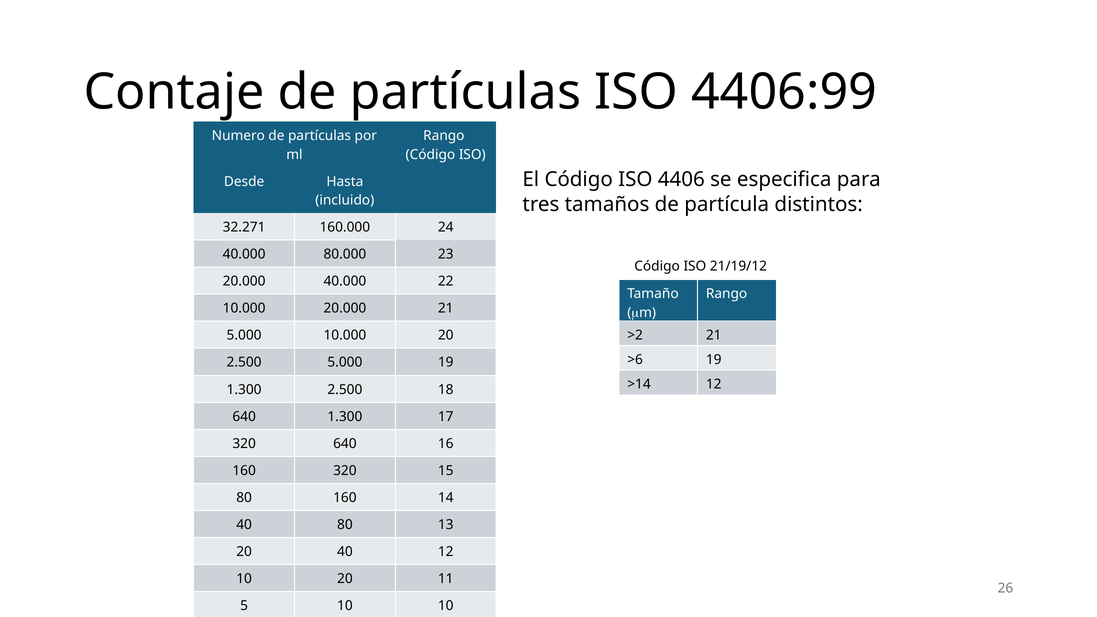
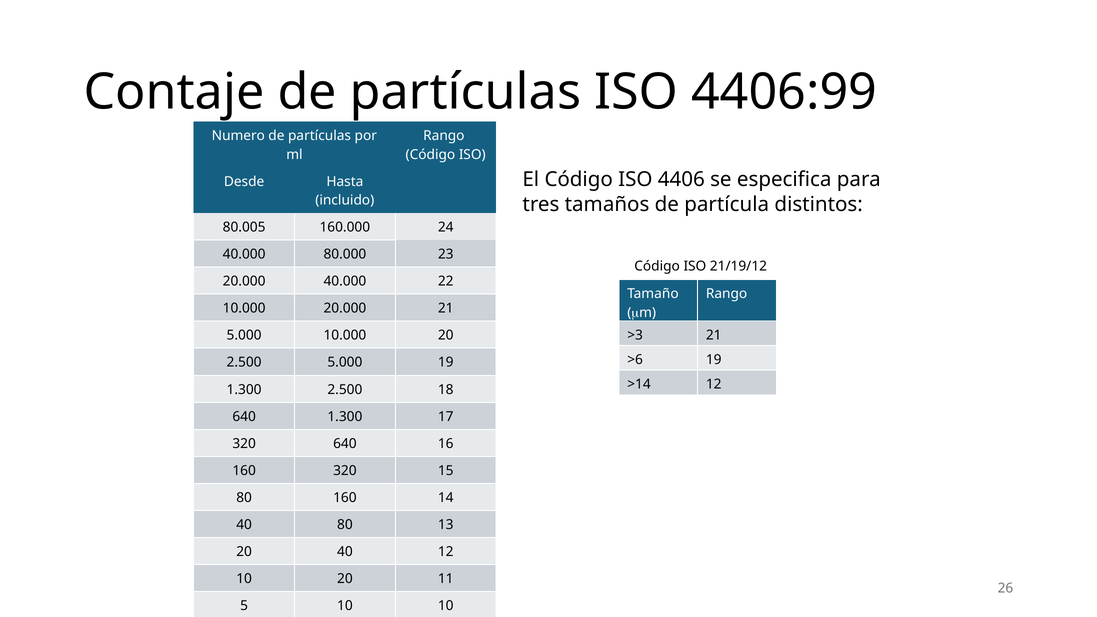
32.271: 32.271 -> 80.005
>2: >2 -> >3
